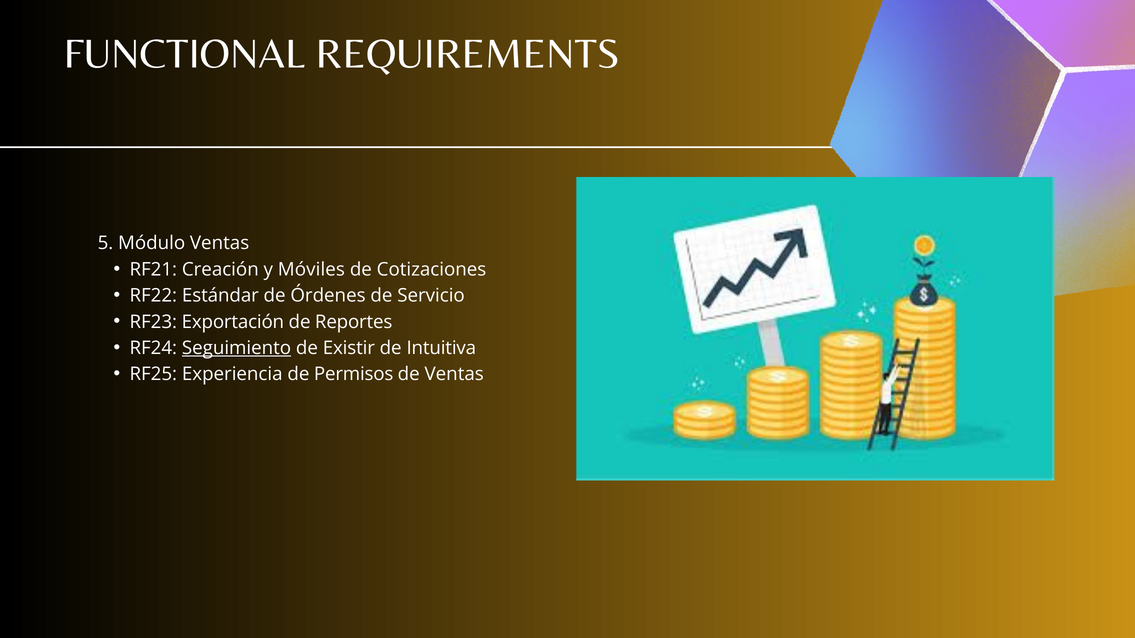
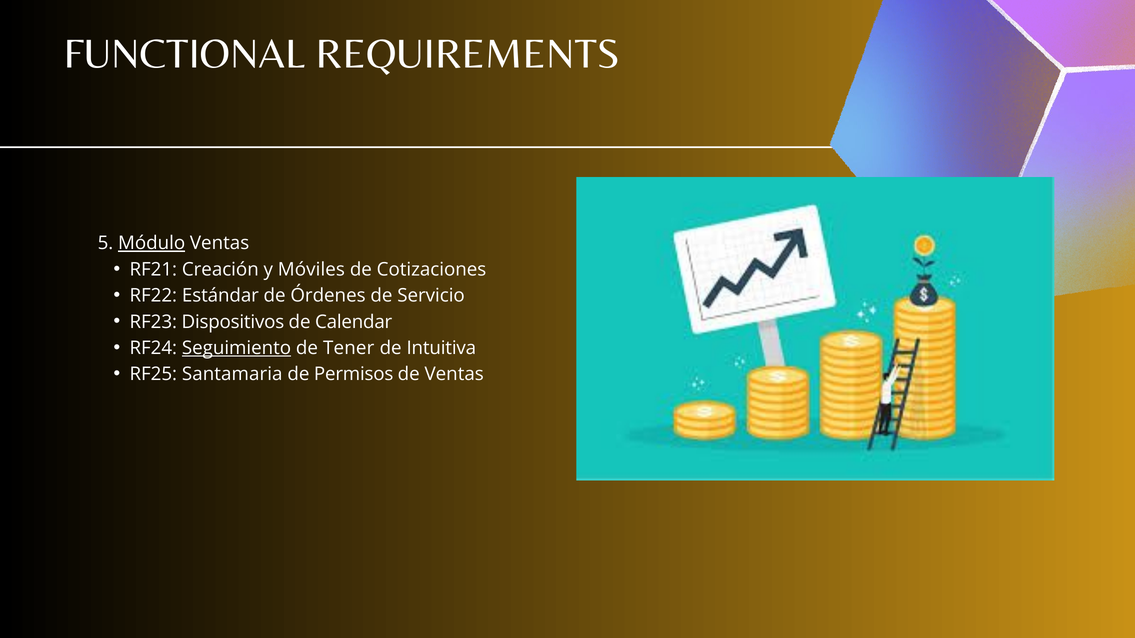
Módulo underline: none -> present
Exportación: Exportación -> Dispositivos
Reportes: Reportes -> Calendar
Existir: Existir -> Tener
Experiencia: Experiencia -> Santamaria
